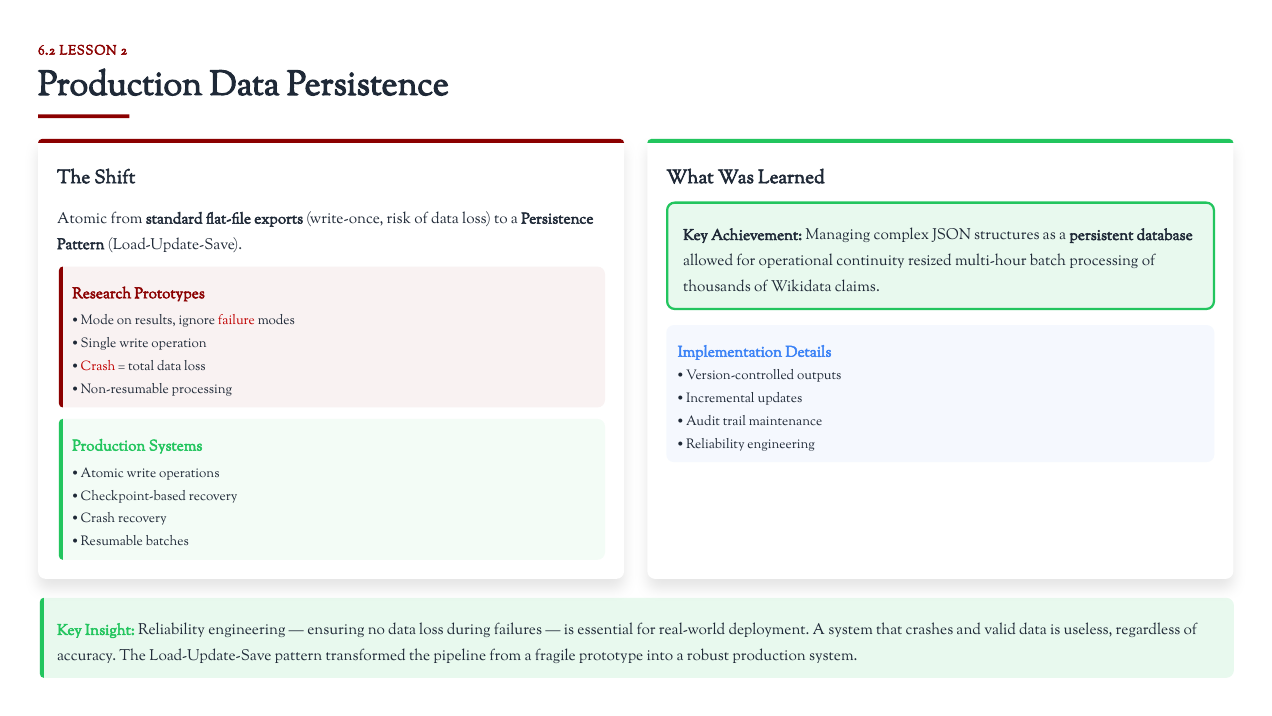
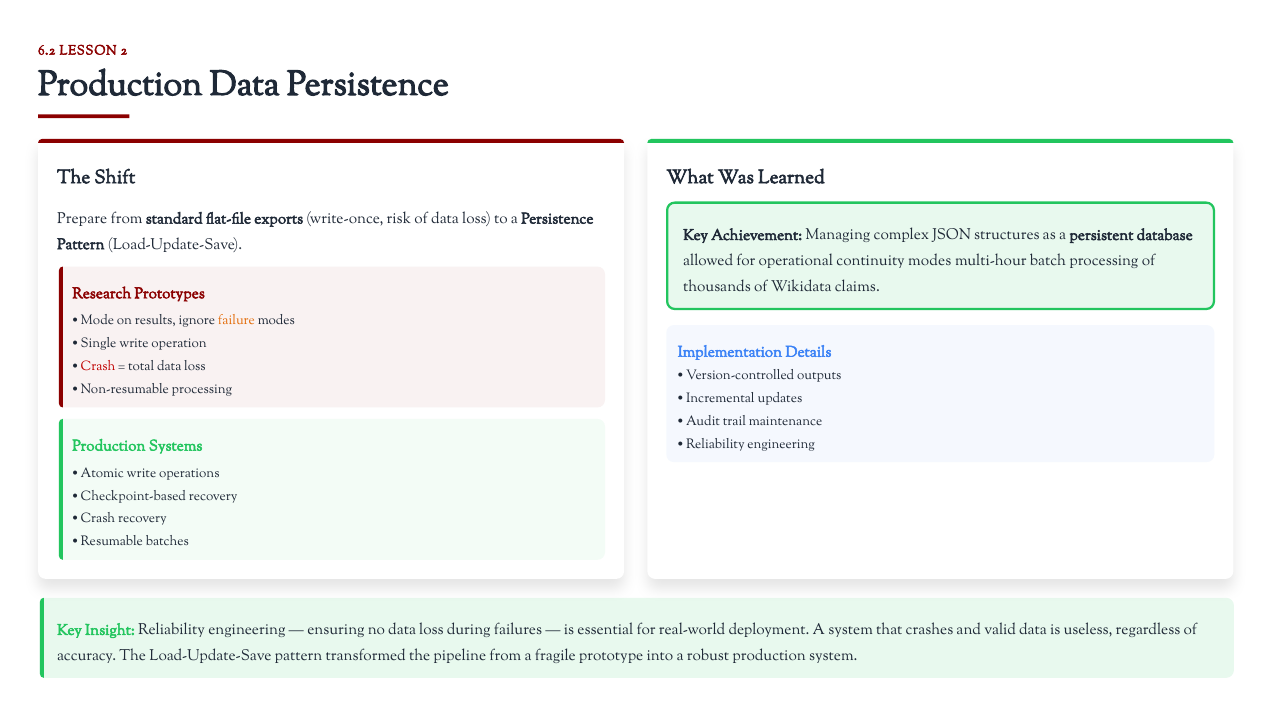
Atomic at (82, 218): Atomic -> Prepare
continuity resized: resized -> modes
failure colour: red -> orange
